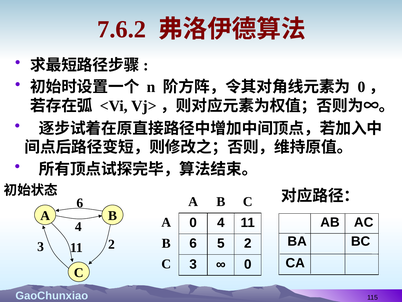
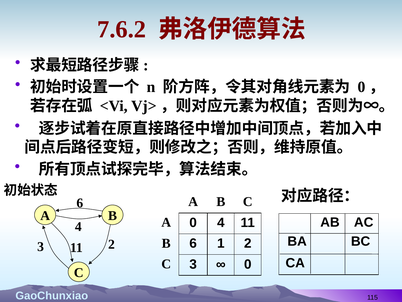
5: 5 -> 1
